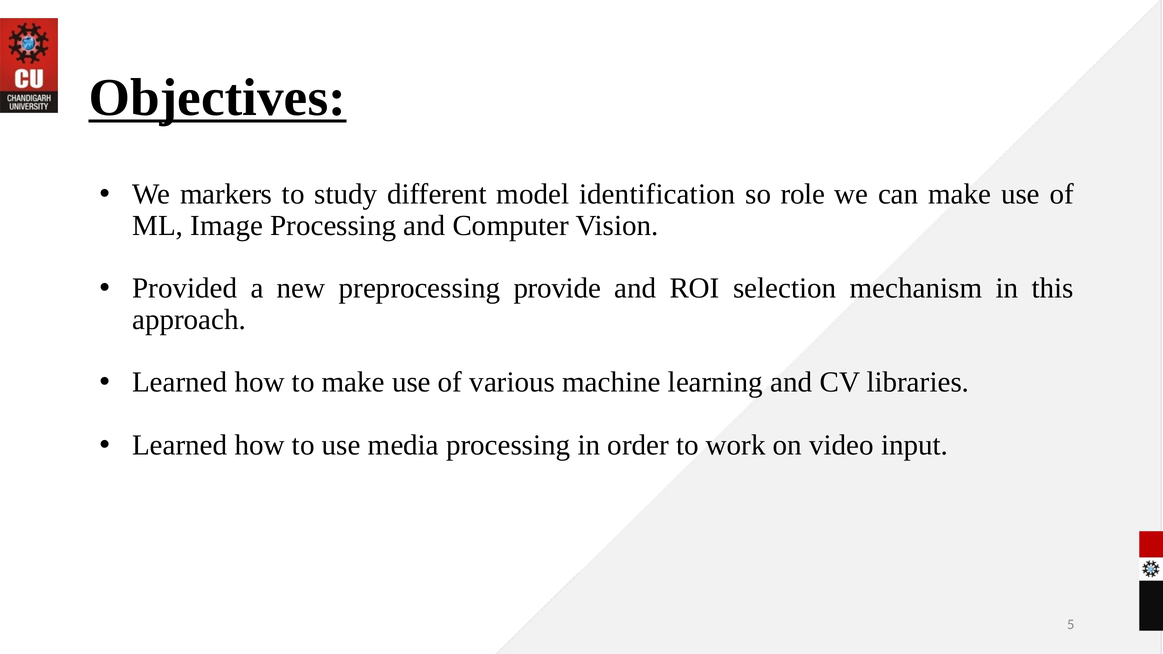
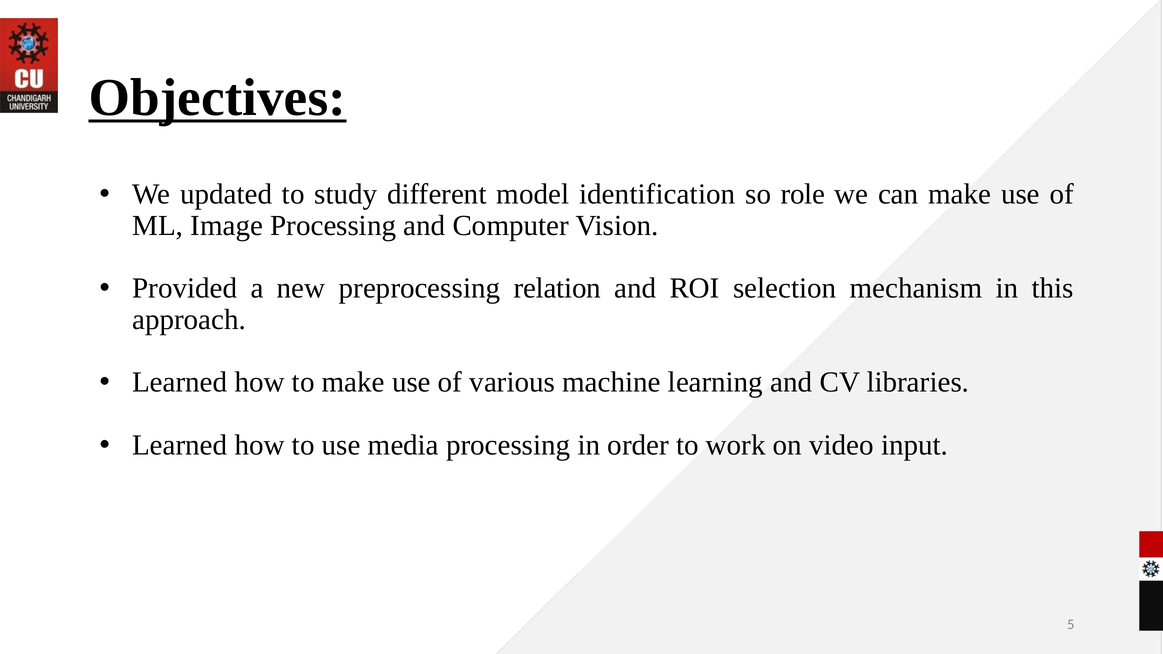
markers: markers -> updated
provide: provide -> relation
